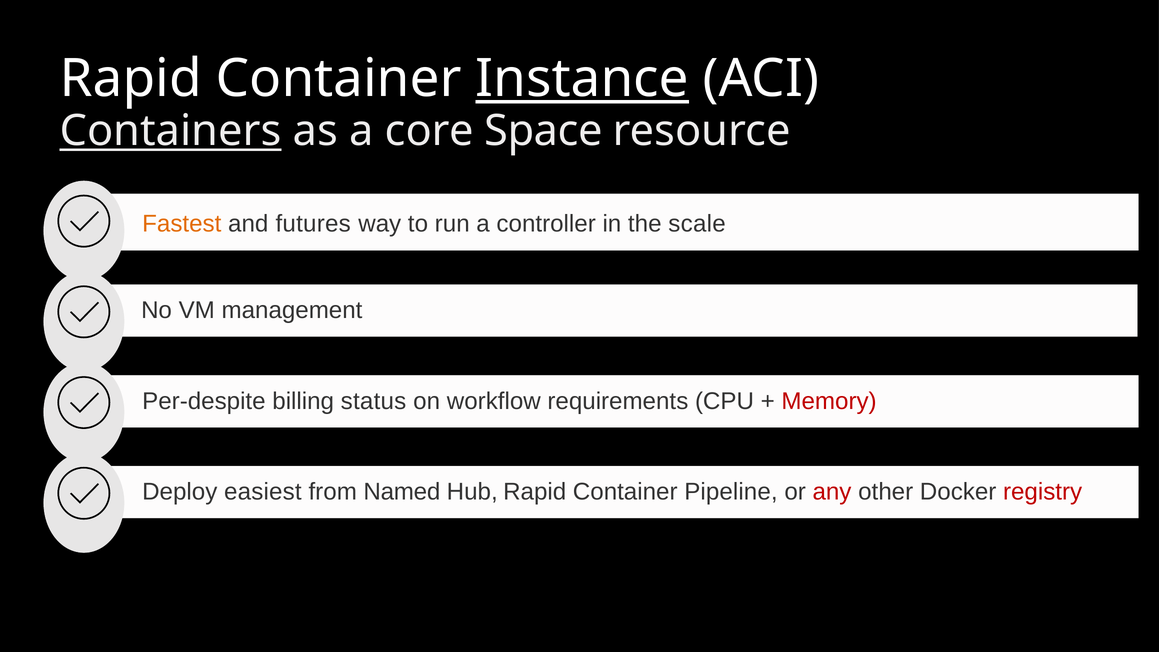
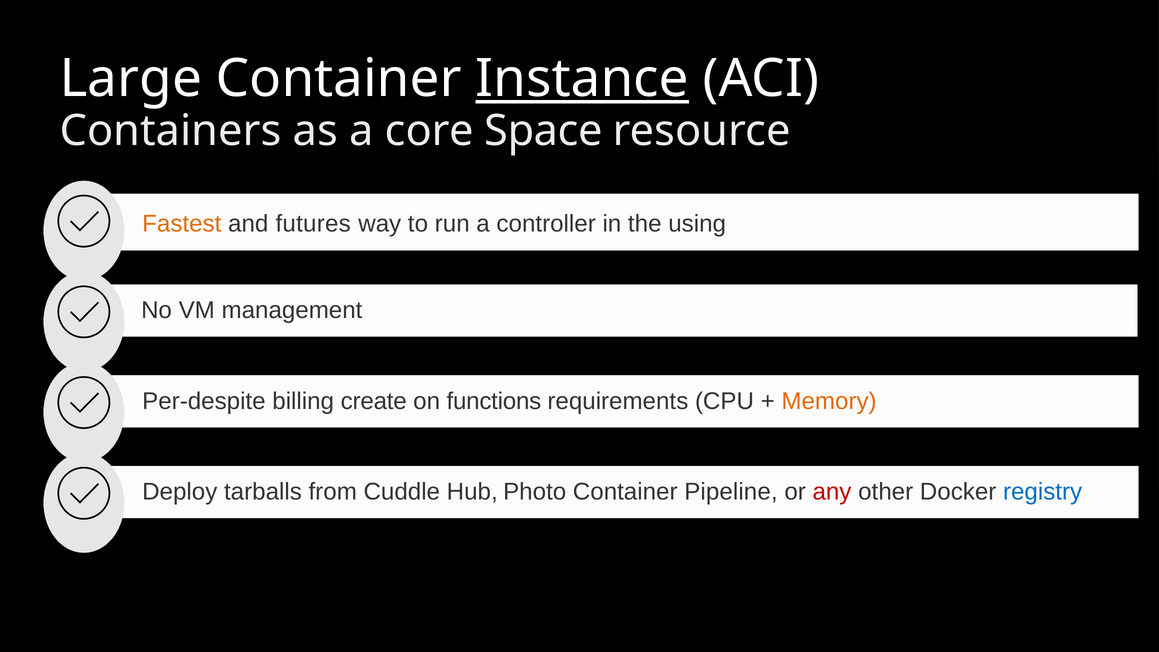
Rapid at (131, 79): Rapid -> Large
Containers underline: present -> none
scale: scale -> using
status: status -> create
workflow: workflow -> functions
Memory colour: red -> orange
easiest: easiest -> tarballs
Named: Named -> Cuddle
Hub Rapid: Rapid -> Photo
registry colour: red -> blue
